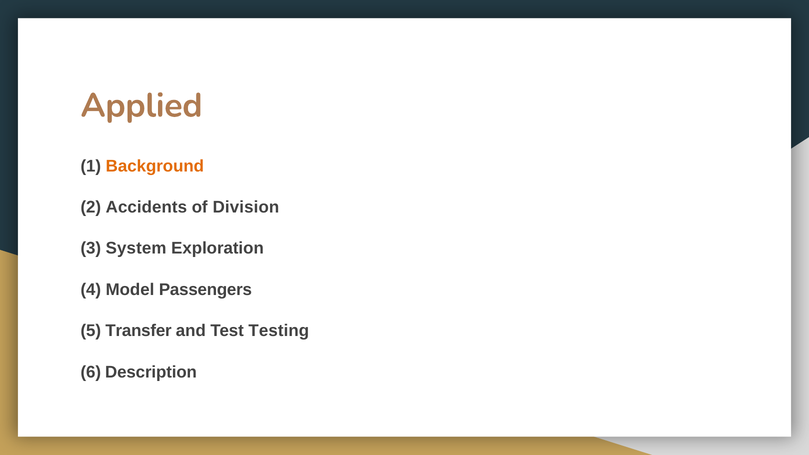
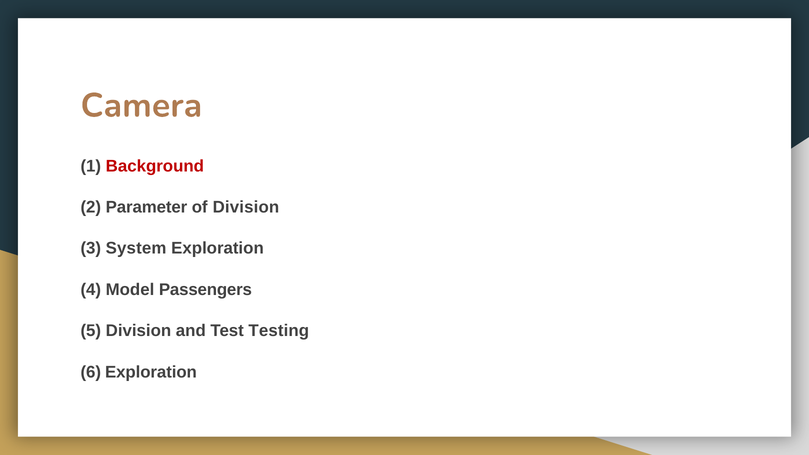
Applied: Applied -> Camera
Background colour: orange -> red
Accidents: Accidents -> Parameter
5 Transfer: Transfer -> Division
6 Description: Description -> Exploration
